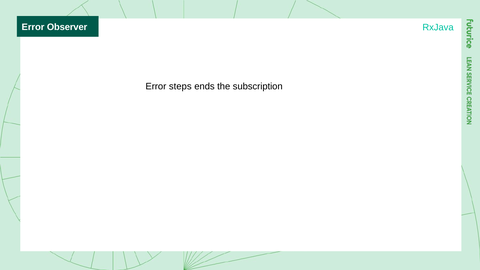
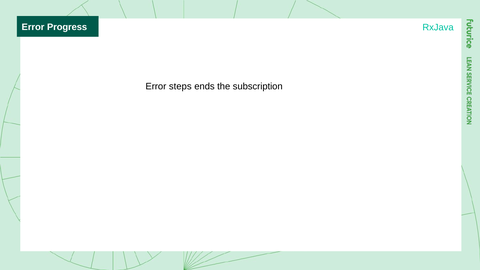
Observer: Observer -> Progress
